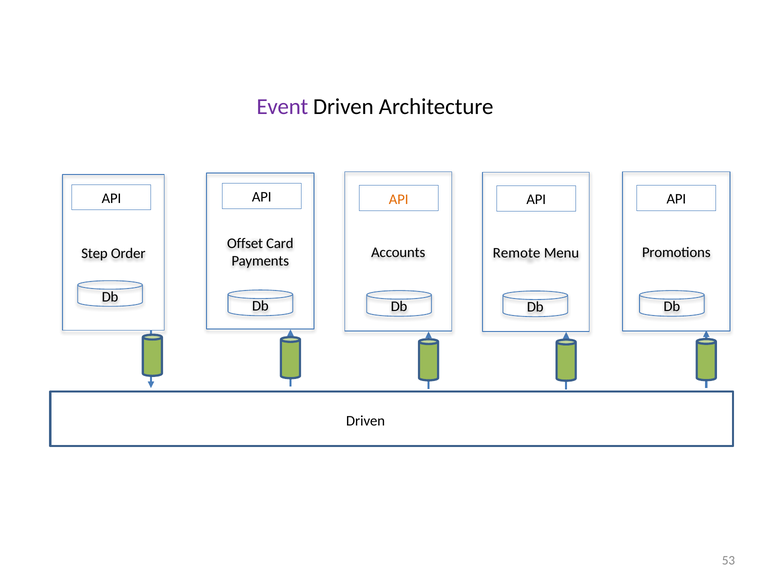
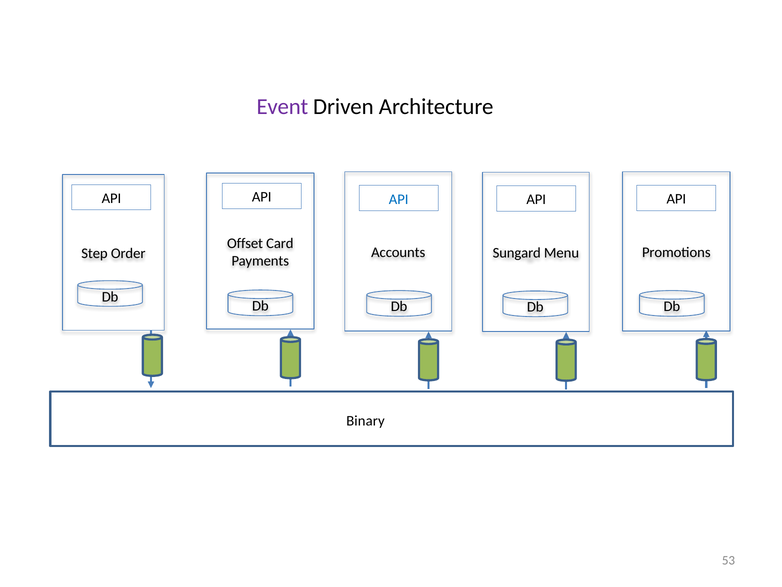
API at (399, 199) colour: orange -> blue
Remote: Remote -> Sungard
Driven at (366, 420): Driven -> Binary
